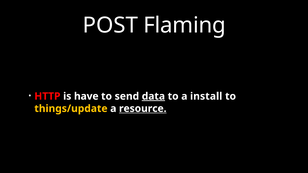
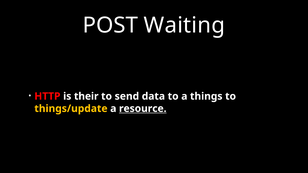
Flaming: Flaming -> Waiting
have: have -> their
data underline: present -> none
install: install -> things
